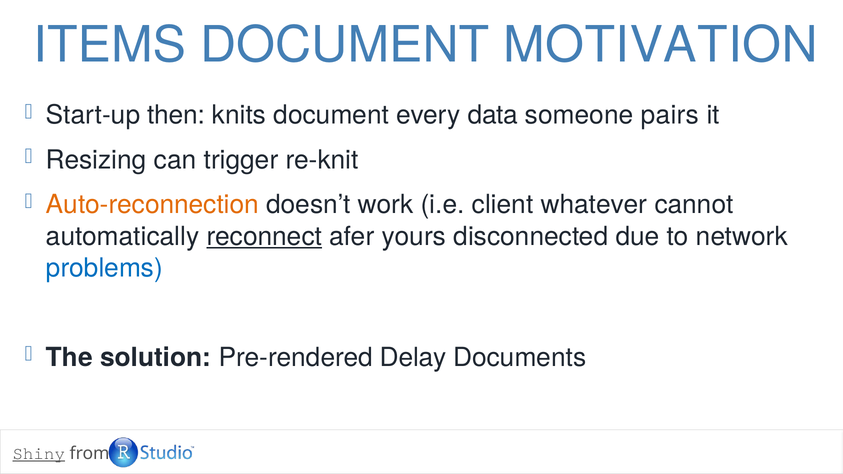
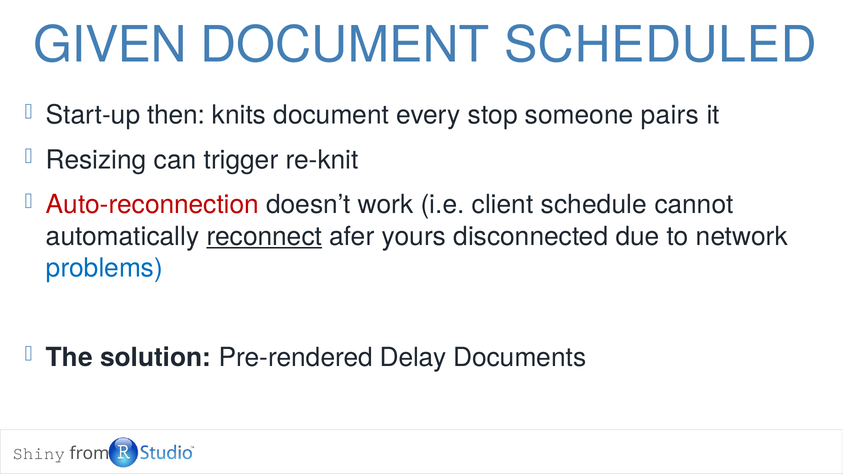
ITEMS: ITEMS -> GIVEN
MOTIVATION: MOTIVATION -> SCHEDULED
data: data -> stop
Auto-reconnection colour: orange -> red
whatever: whatever -> schedule
Shiny underline: present -> none
